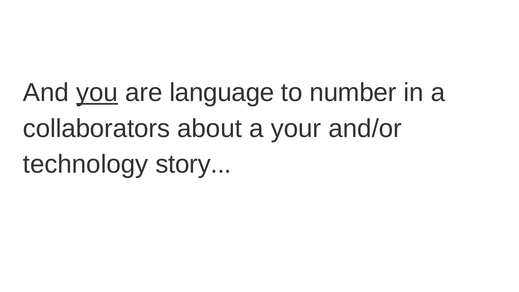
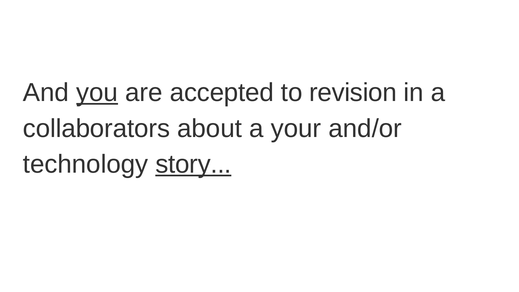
language: language -> accepted
number: number -> revision
story underline: none -> present
